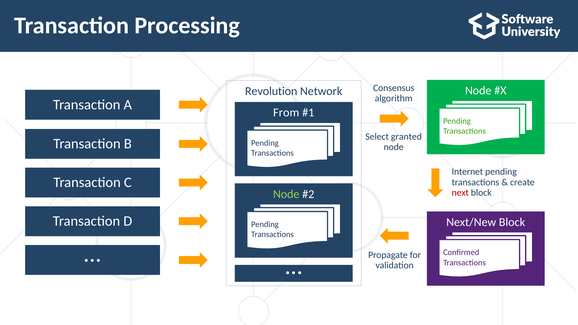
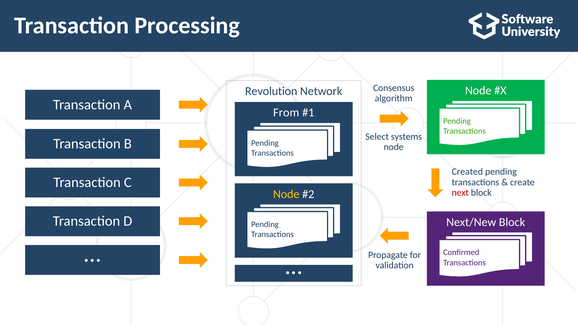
granted: granted -> systems
Internet: Internet -> Created
Node at (286, 194) colour: light green -> yellow
